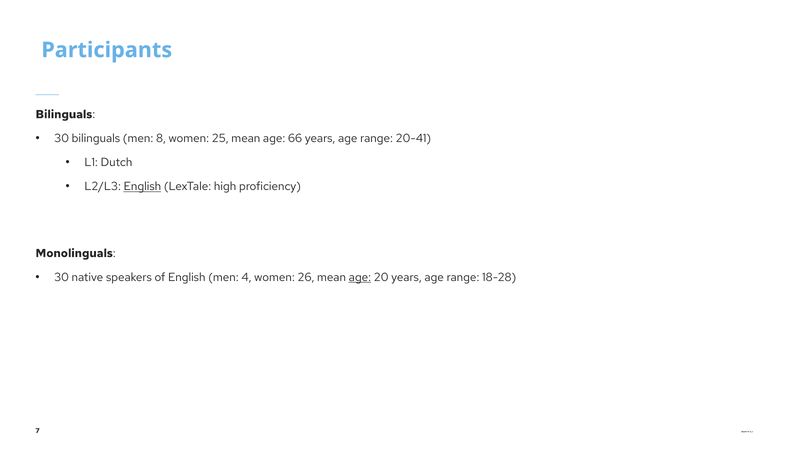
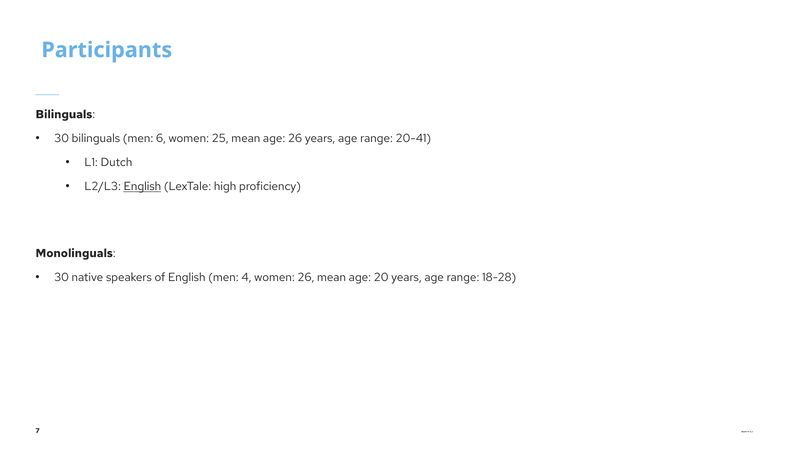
8: 8 -> 6
age 66: 66 -> 26
age at (360, 277) underline: present -> none
